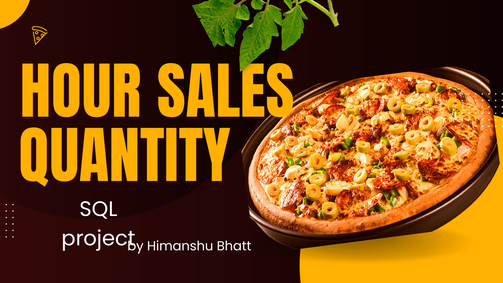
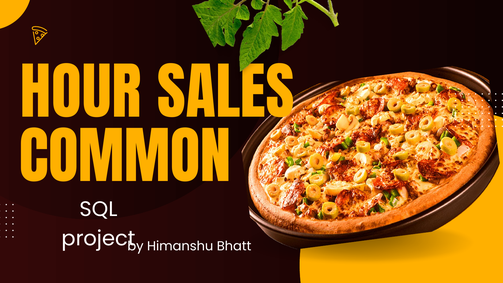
QUANTITY: QUANTITY -> COMMON
